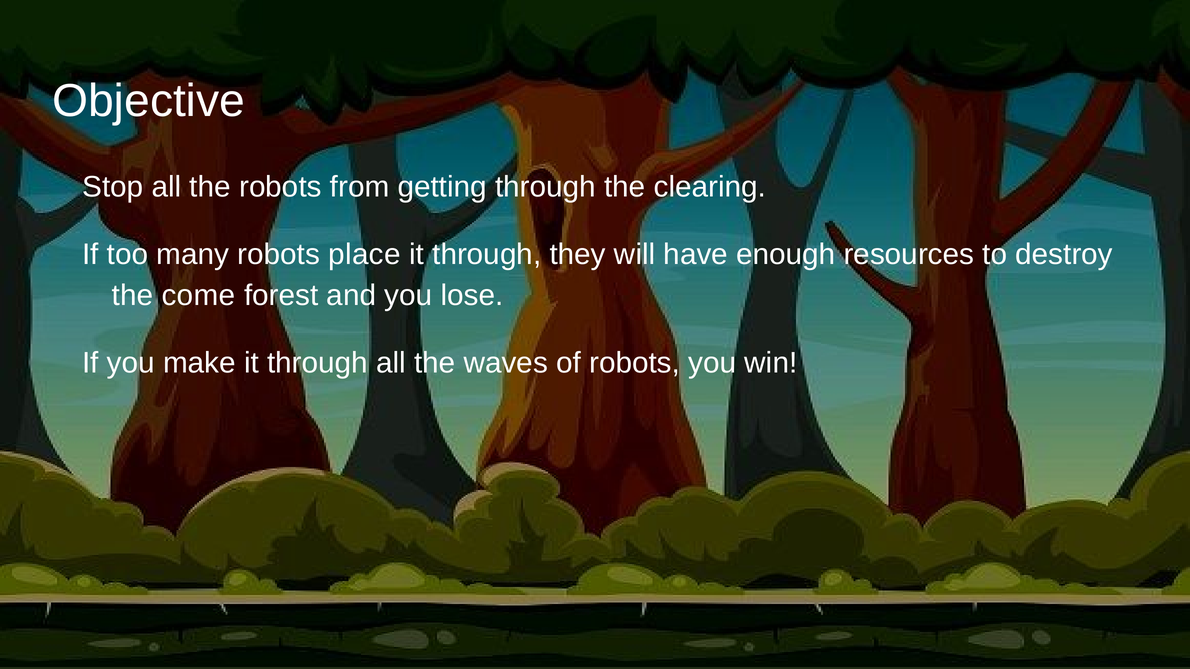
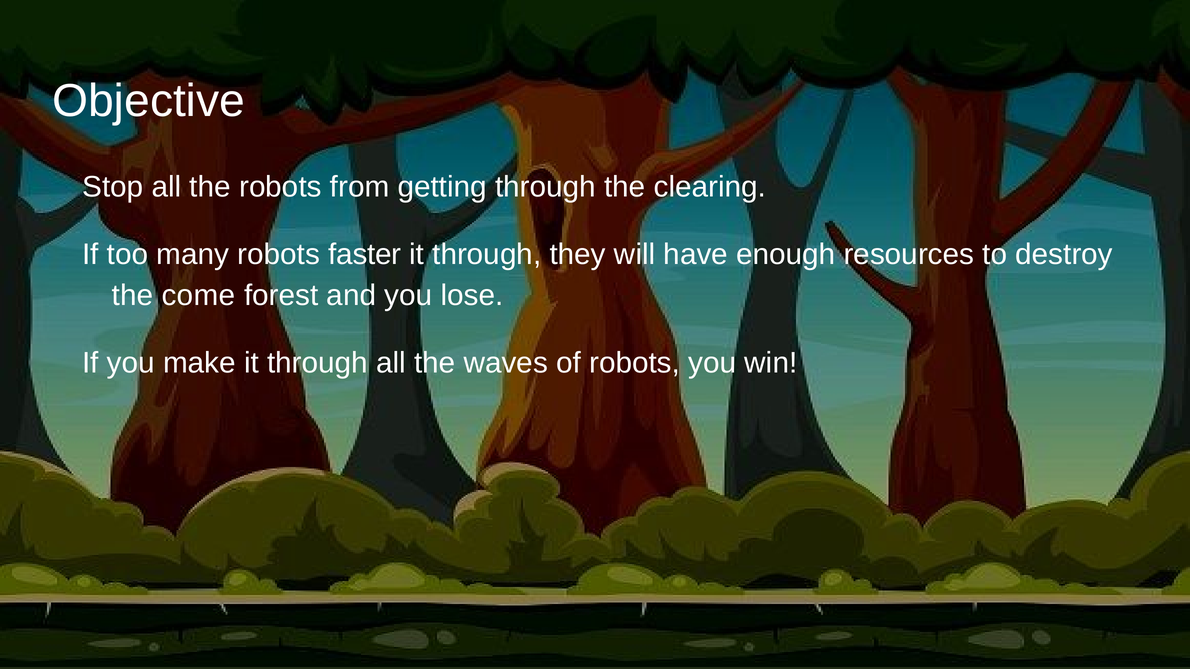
place: place -> faster
